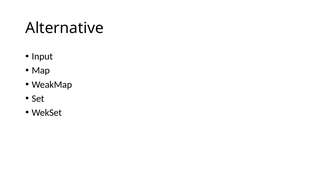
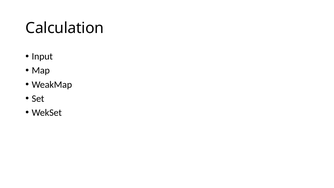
Alternative: Alternative -> Calculation
